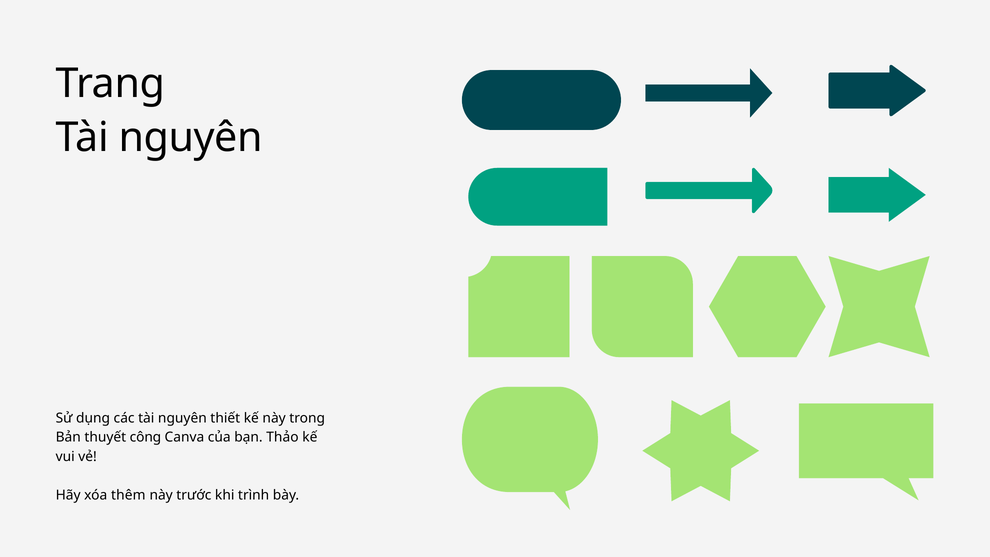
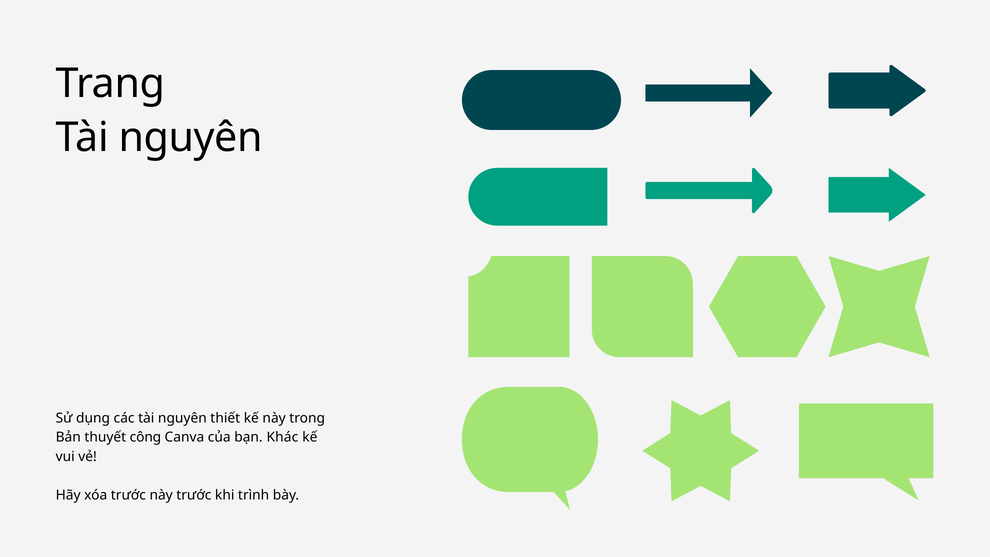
Thảo: Thảo -> Khác
xóa thêm: thêm -> trước
